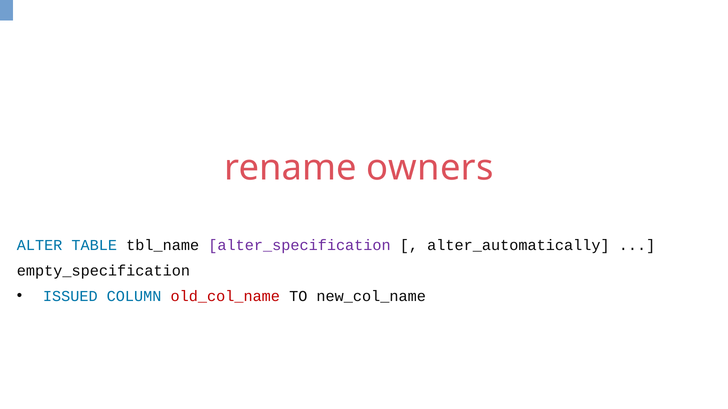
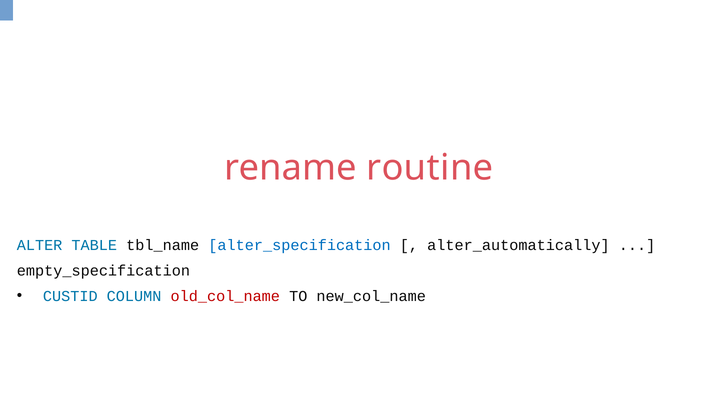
owners: owners -> routine
alter_specification colour: purple -> blue
ISSUED: ISSUED -> CUSTID
